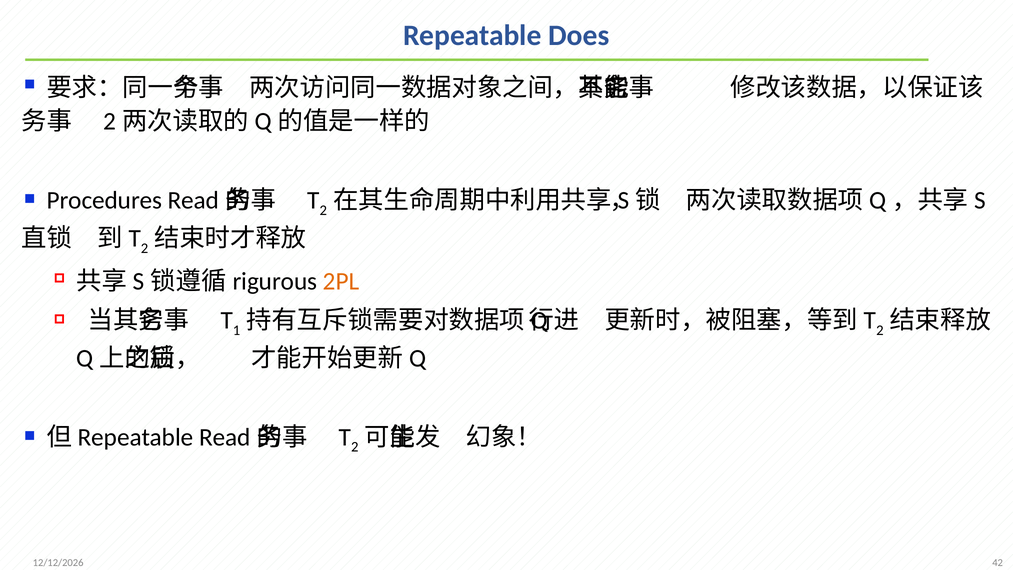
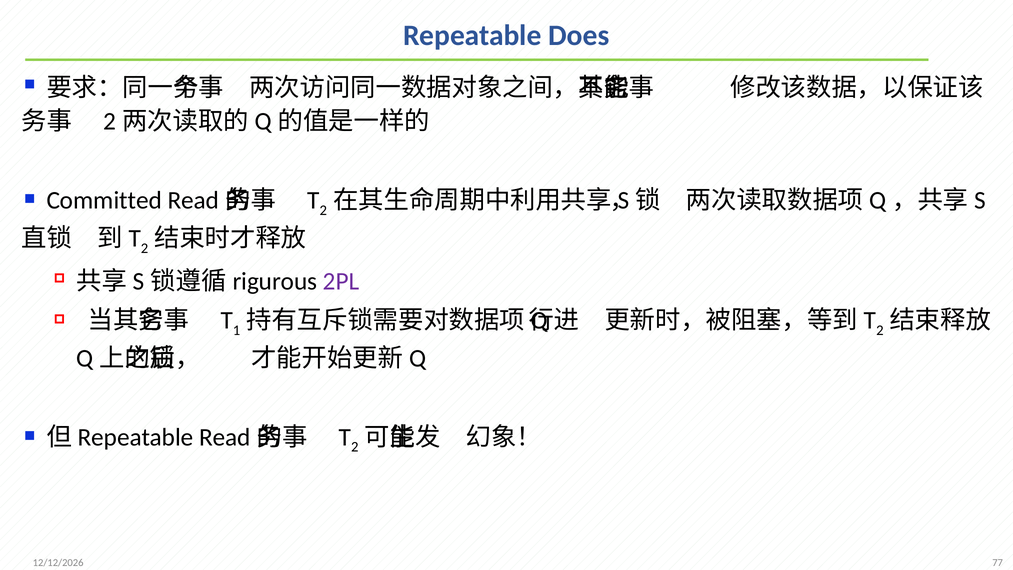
Procedures: Procedures -> Committed
2PL colour: orange -> purple
42: 42 -> 77
